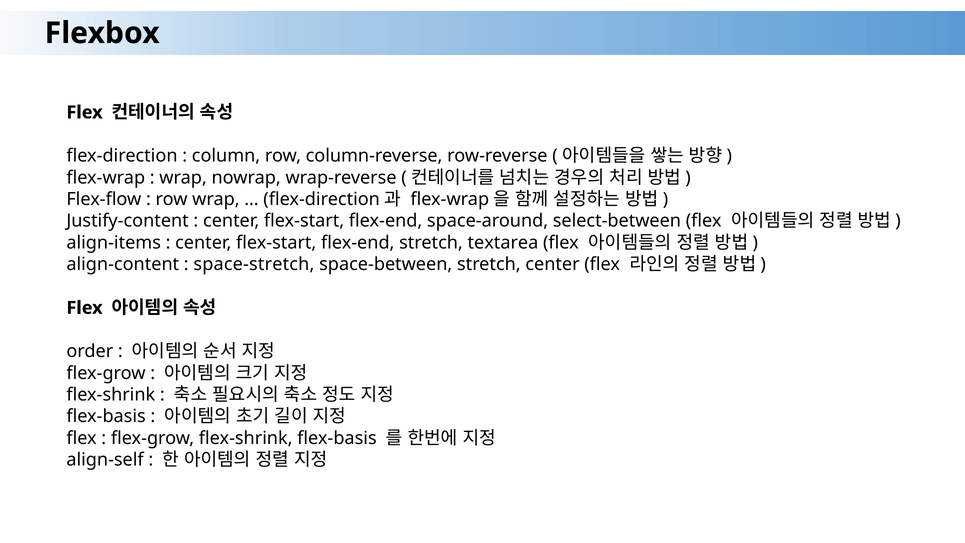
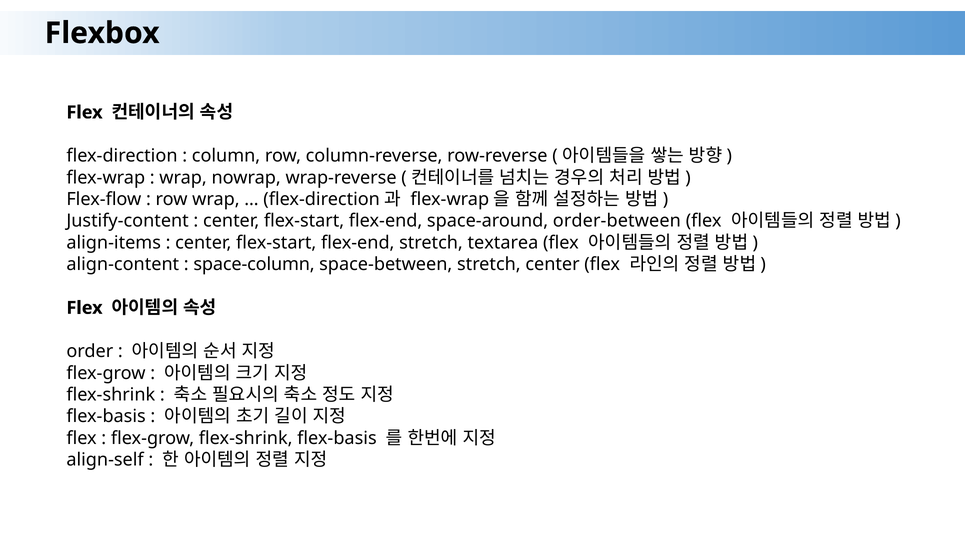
select-between: select-between -> order-between
space-stretch: space-stretch -> space-column
